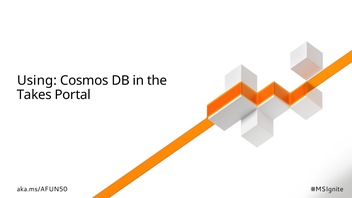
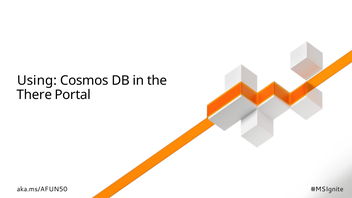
Takes: Takes -> There
